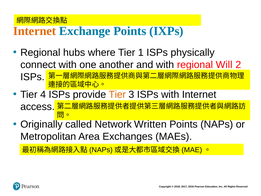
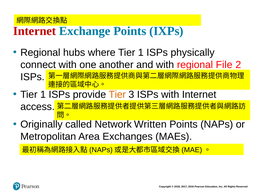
Internet at (35, 31) colour: orange -> red
Will: Will -> File
4 at (43, 94): 4 -> 1
